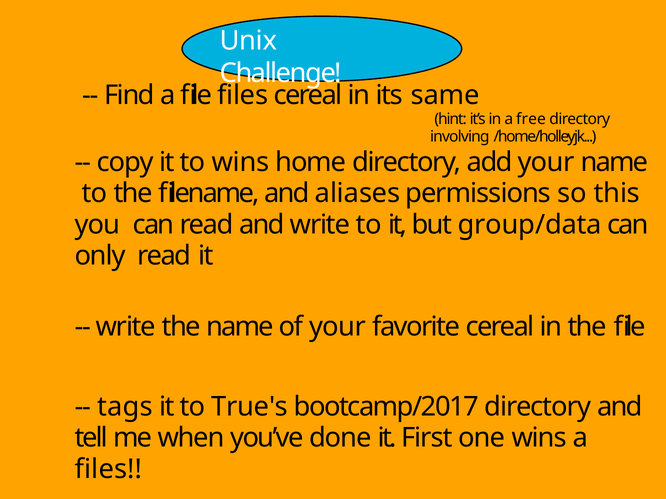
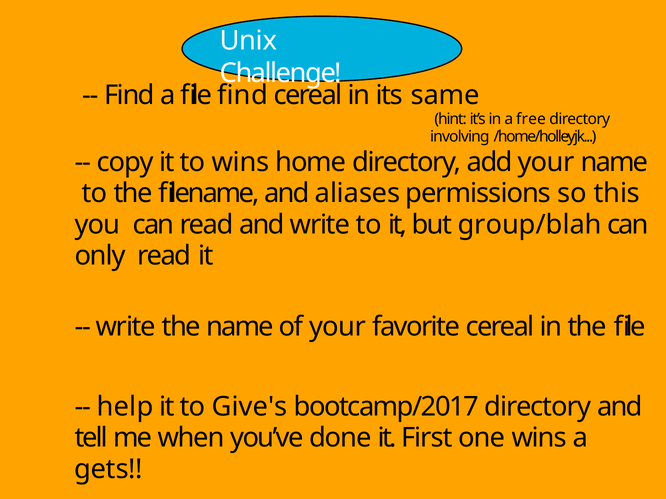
file files: files -> find
group/data: group/data -> group/blah
tags: tags -> help
True's: True's -> Give's
files at (108, 469): files -> gets
